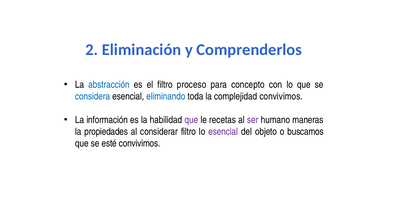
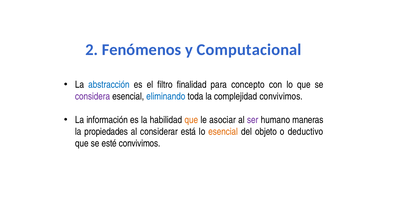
Eliminación: Eliminación -> Fenómenos
Comprenderlos: Comprenderlos -> Computacional
proceso: proceso -> finalidad
considera colour: blue -> purple
que at (191, 120) colour: purple -> orange
recetas: recetas -> asociar
considerar filtro: filtro -> está
esencial at (223, 132) colour: purple -> orange
buscamos: buscamos -> deductivo
